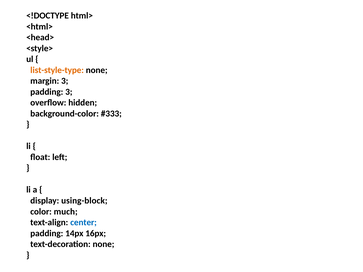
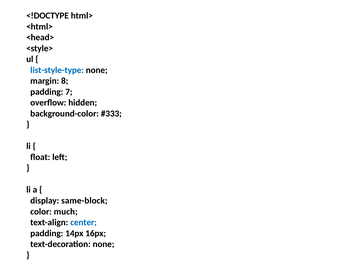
list-style-type colour: orange -> blue
margin 3: 3 -> 8
padding 3: 3 -> 7
using-block: using-block -> same-block
